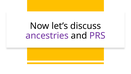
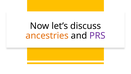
ancestries colour: purple -> orange
